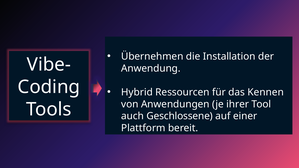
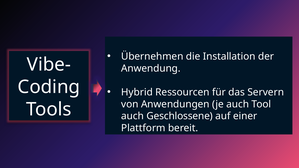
Kennen: Kennen -> Servern
je ihrer: ihrer -> auch
